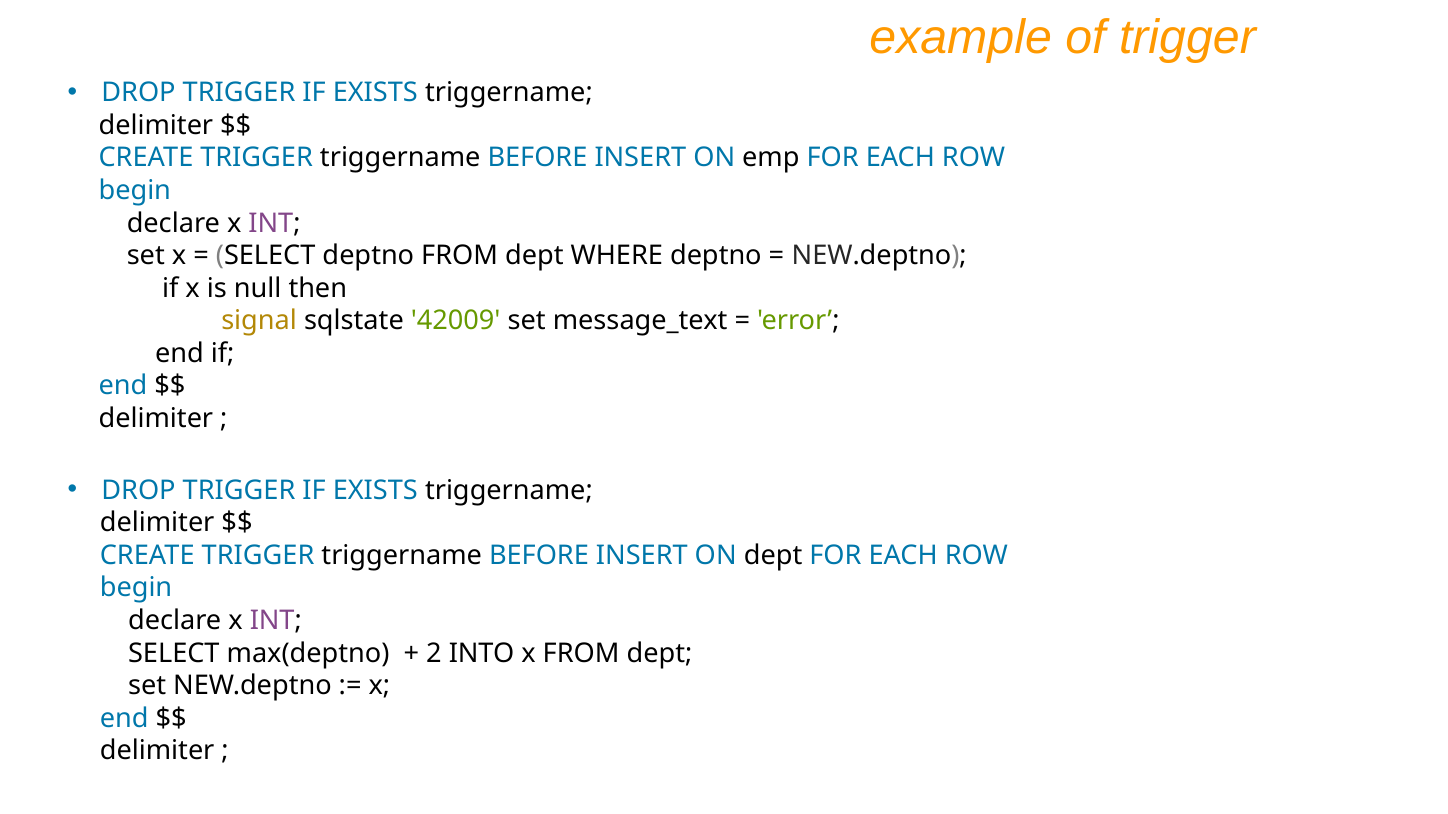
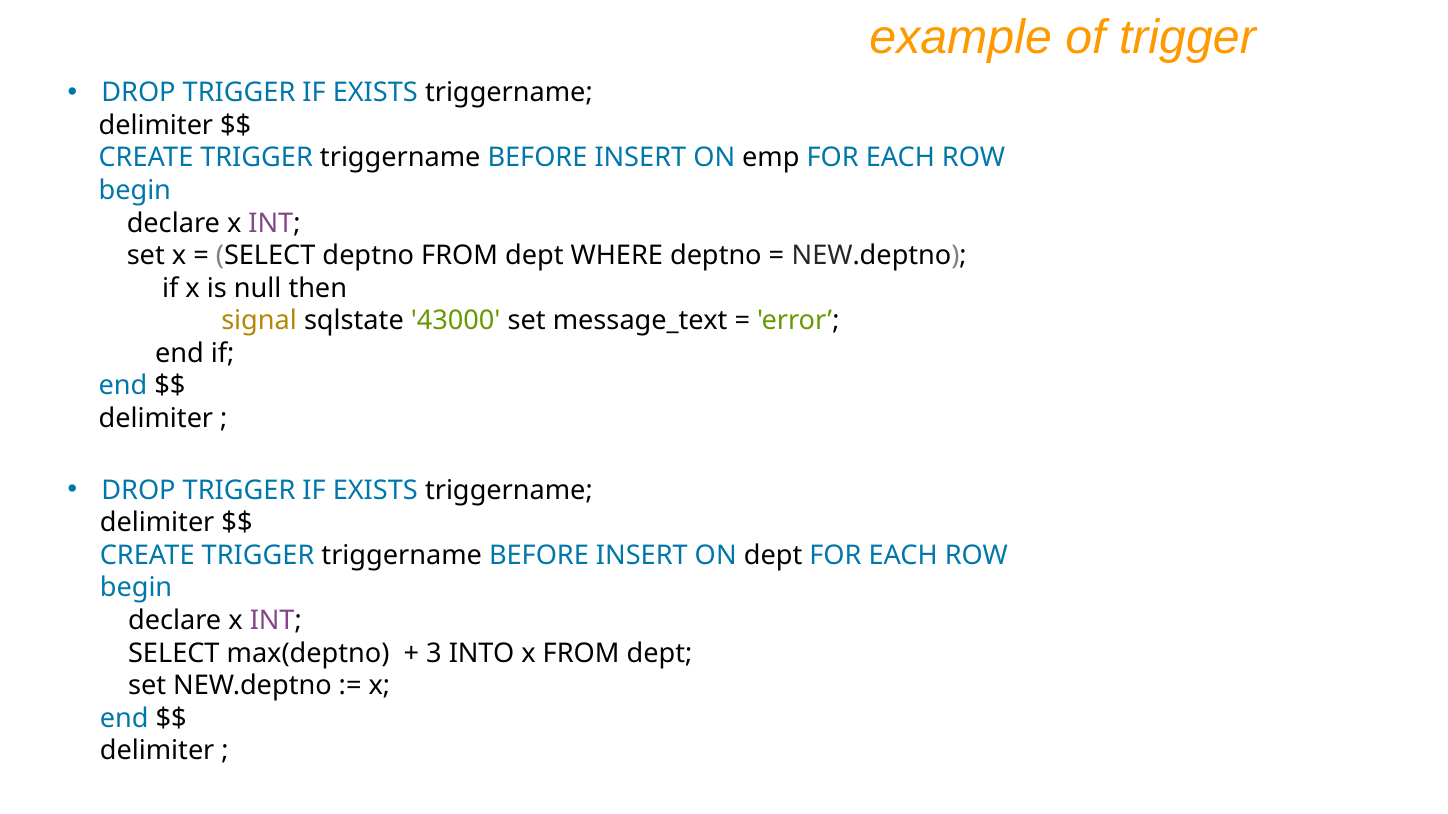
42009: 42009 -> 43000
2: 2 -> 3
